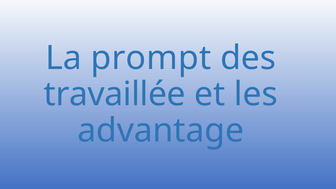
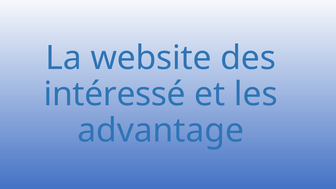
prompt: prompt -> website
travaillée: travaillée -> intéressé
